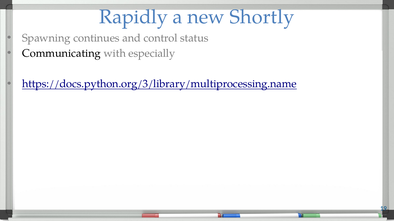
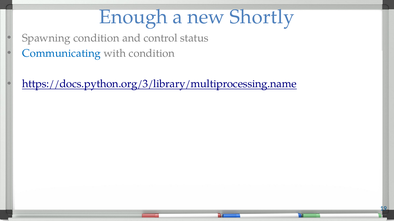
Rapidly: Rapidly -> Enough
Spawning continues: continues -> condition
Communicating colour: black -> blue
with especially: especially -> condition
